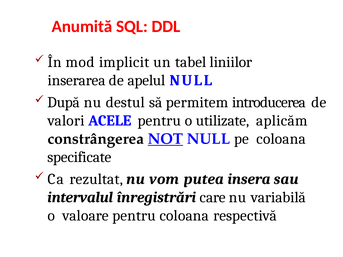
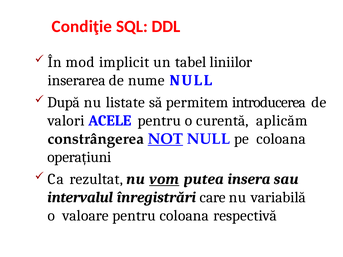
Anumită: Anumită -> Condiţie
apelul: apelul -> nume
destul: destul -> listate
utilizate: utilizate -> curentă
specificate: specificate -> operațiuni
vom underline: none -> present
